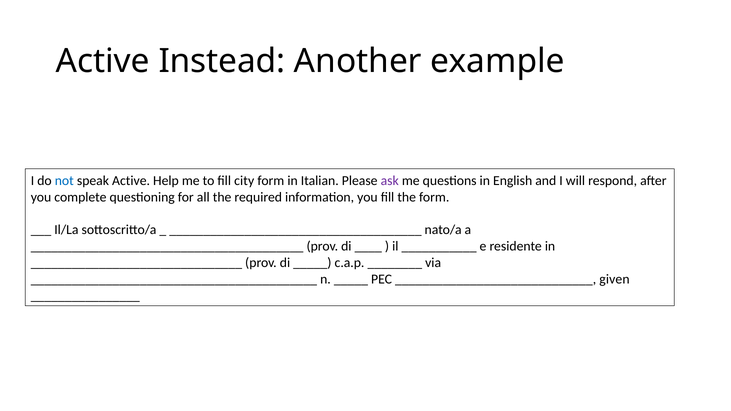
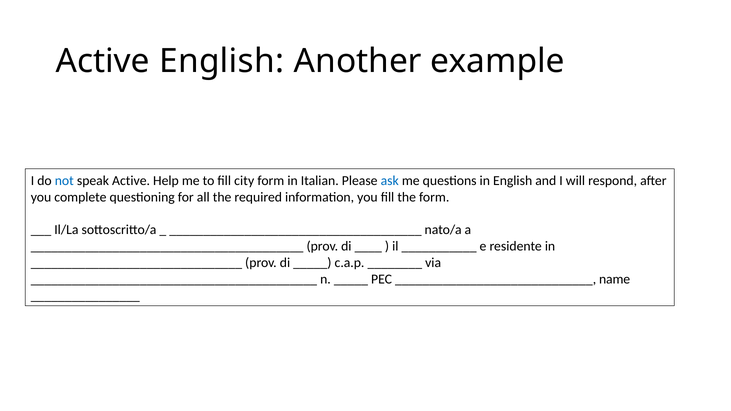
Active Instead: Instead -> English
ask colour: purple -> blue
given: given -> name
